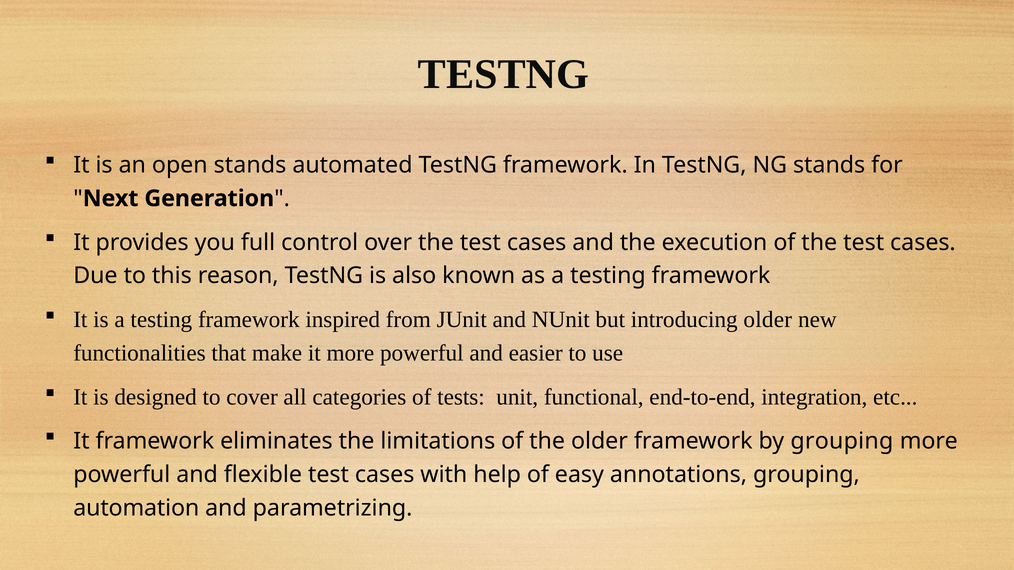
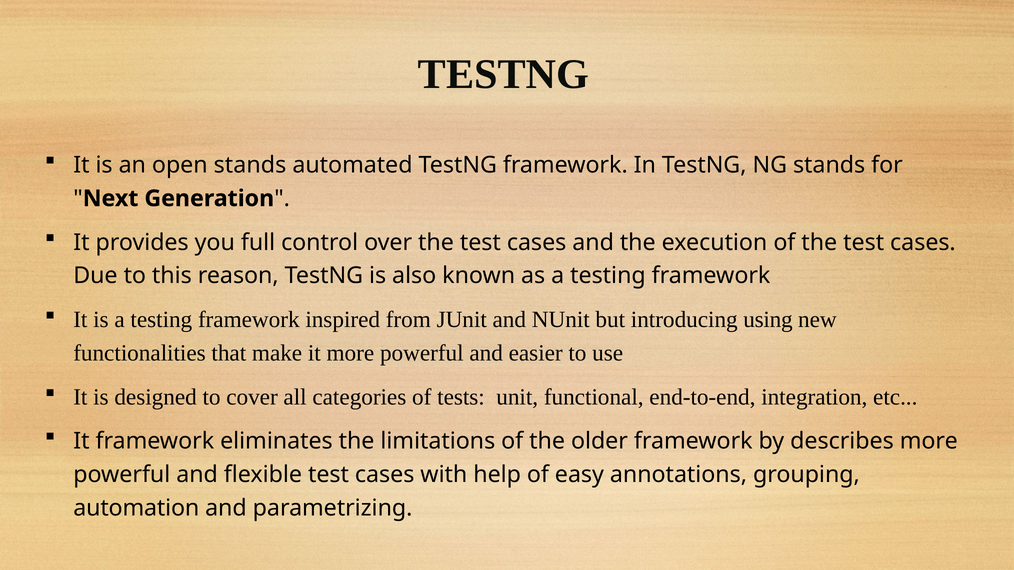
introducing older: older -> using
by grouping: grouping -> describes
